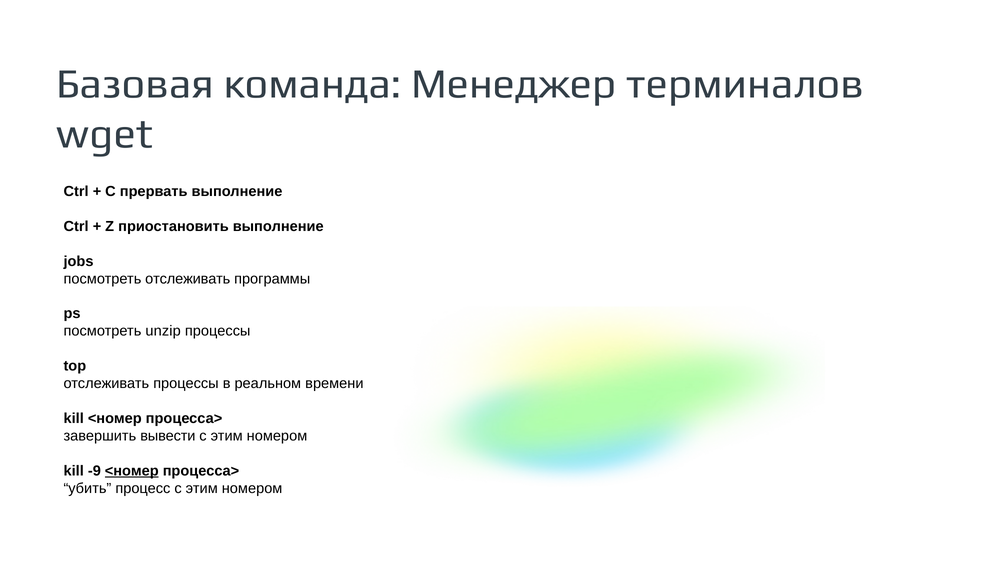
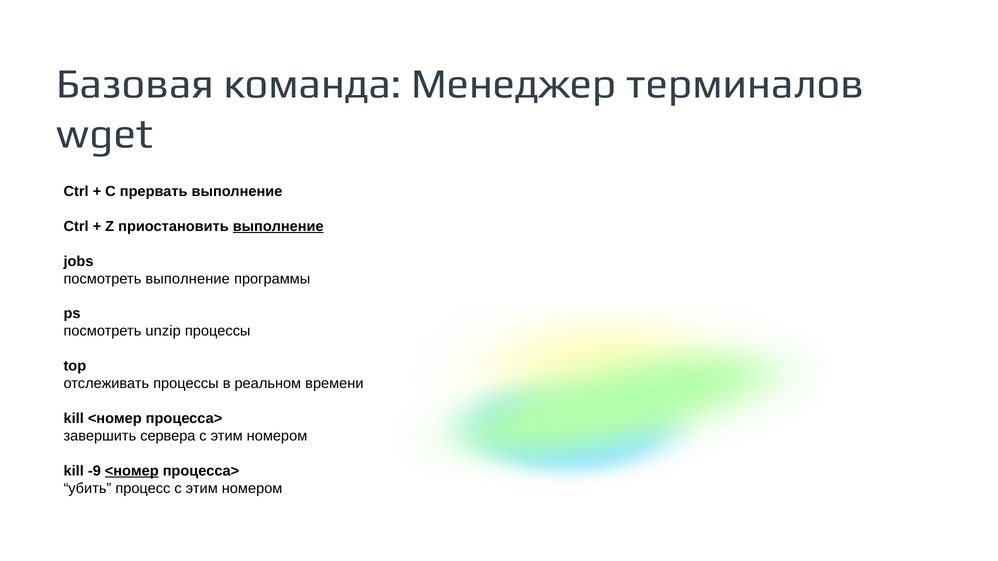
выполнение at (278, 226) underline: none -> present
посмотреть отслеживать: отслеживать -> выполнение
вывести: вывести -> сервера
